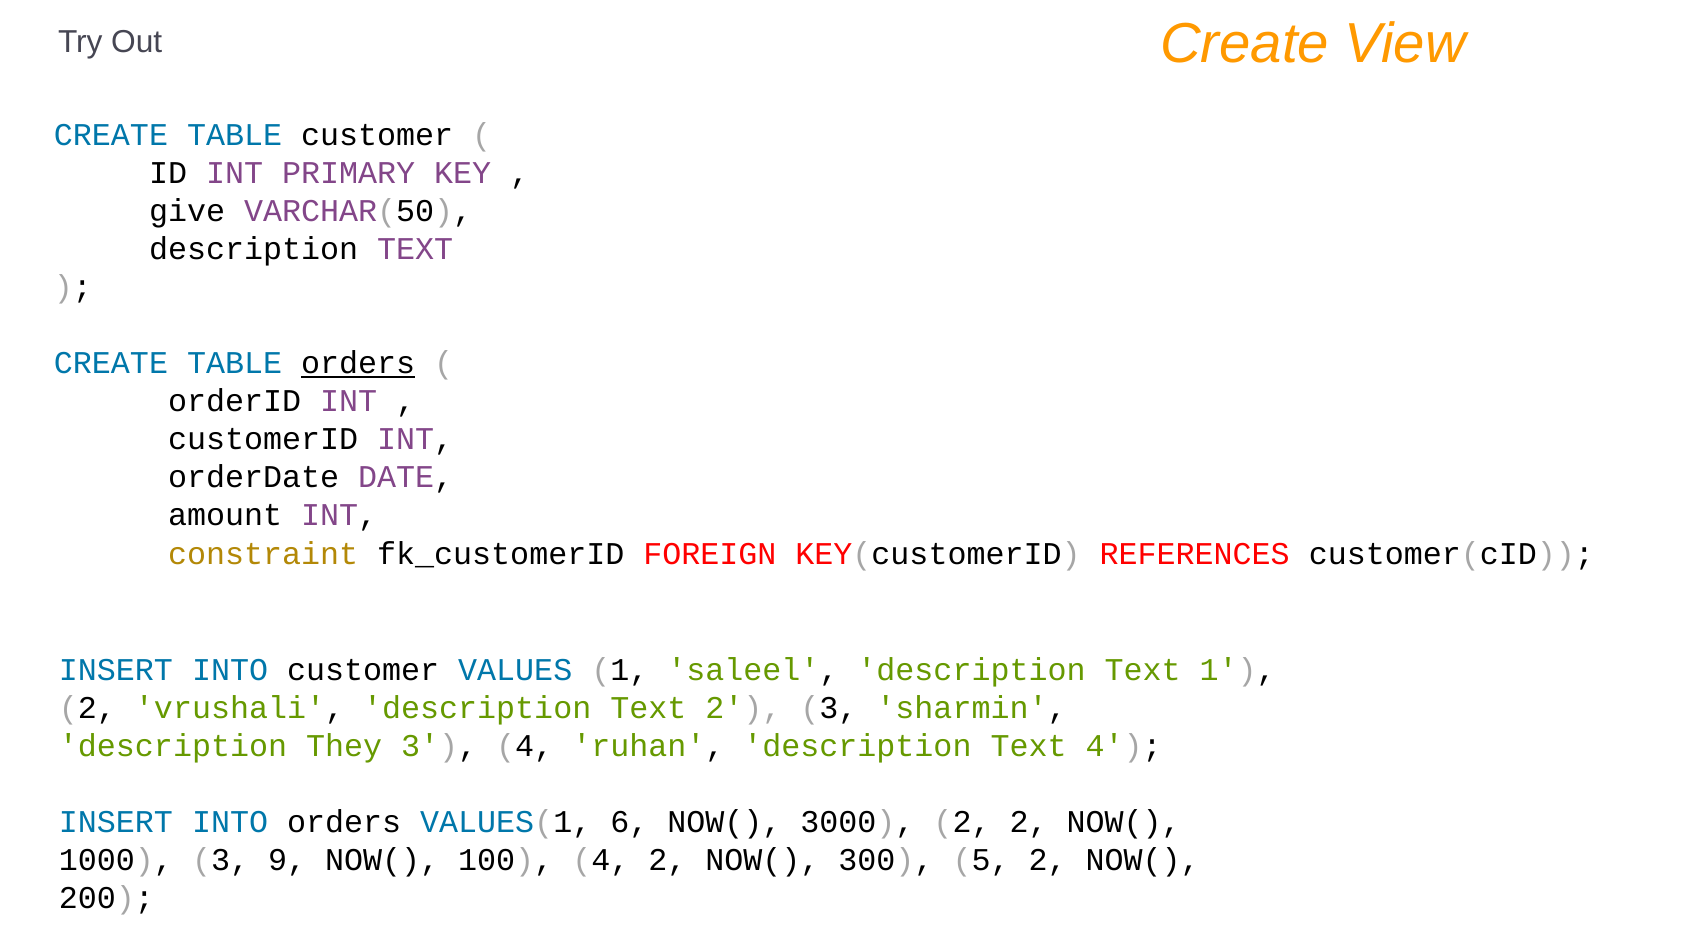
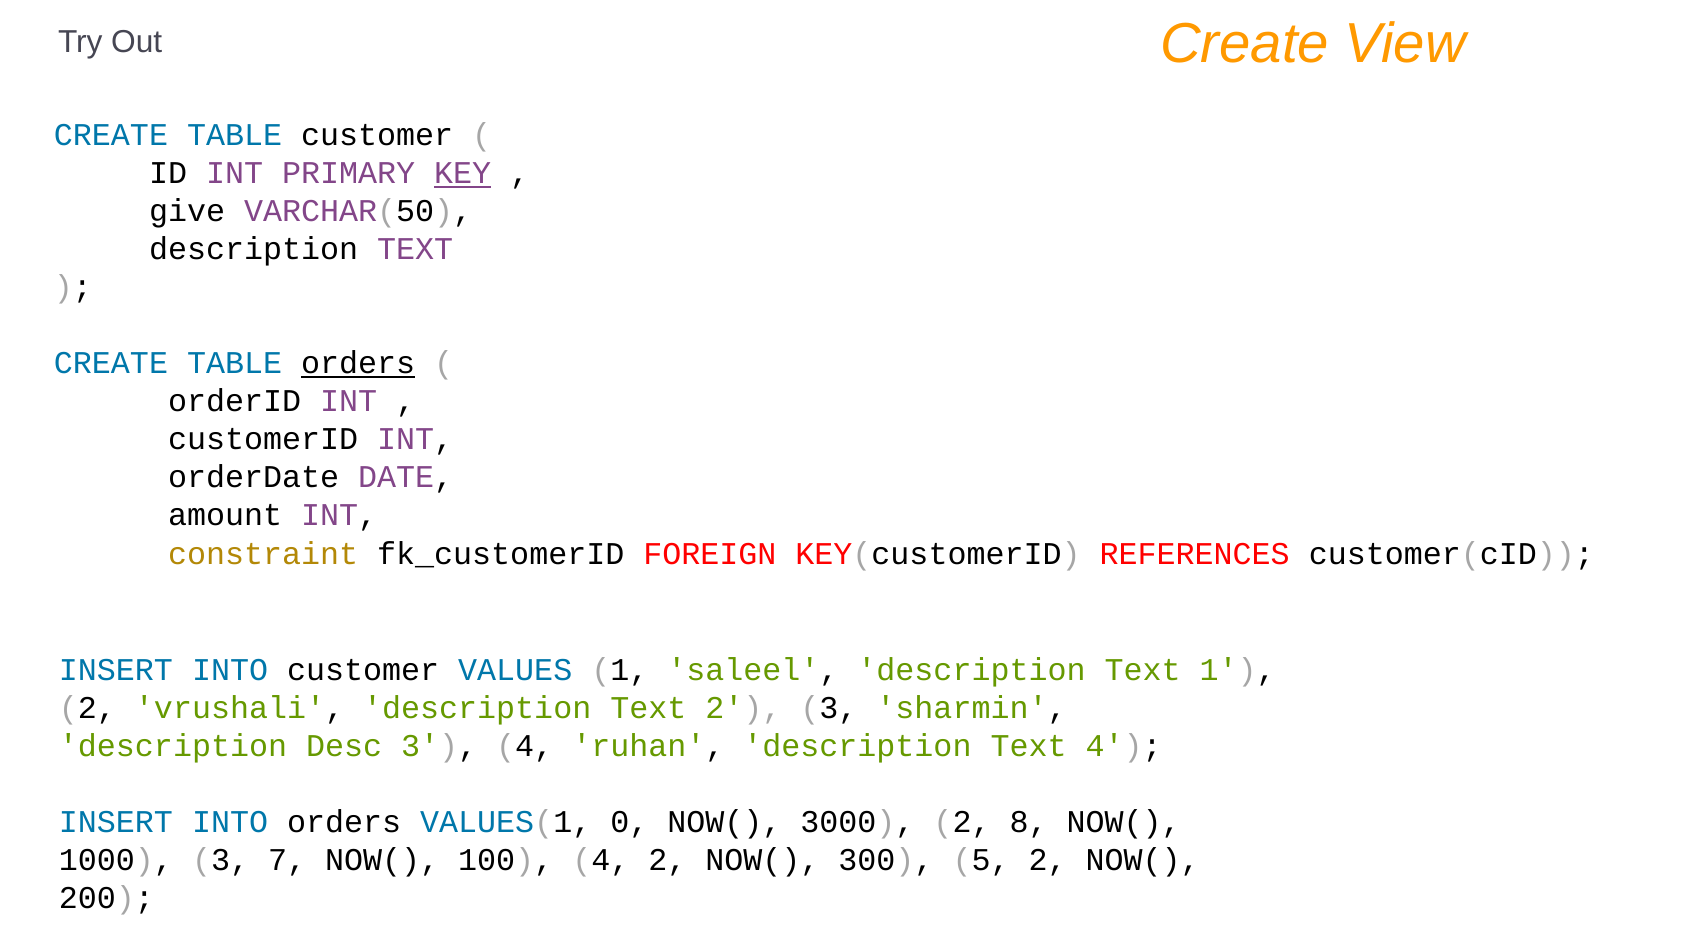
KEY underline: none -> present
They: They -> Desc
6: 6 -> 0
2 2: 2 -> 8
9: 9 -> 7
